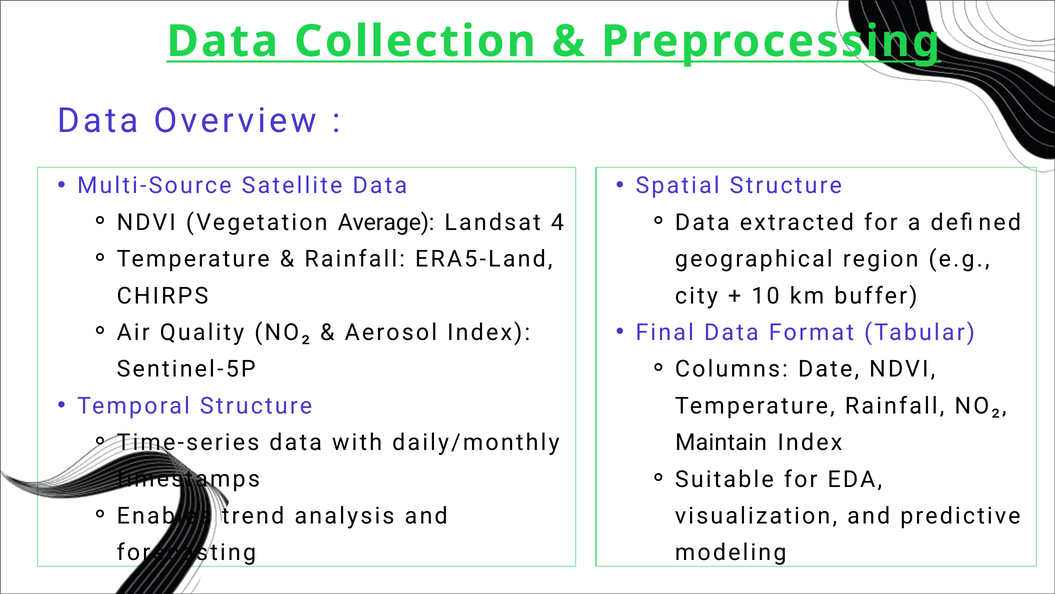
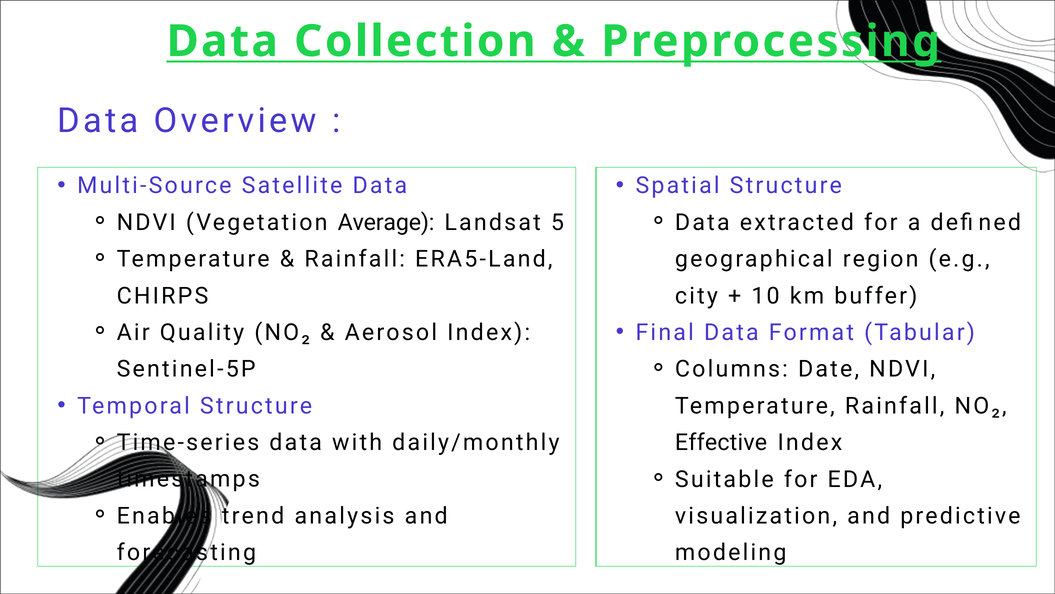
4: 4 -> 5
Maintain: Maintain -> Effective
